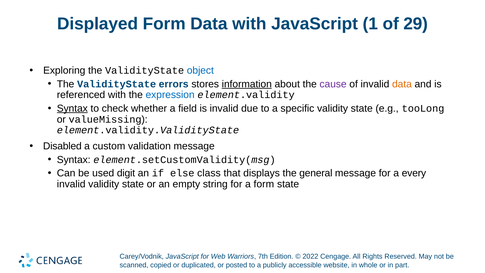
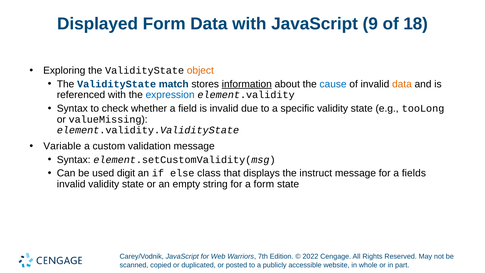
1: 1 -> 9
29: 29 -> 18
object colour: blue -> orange
errors: errors -> match
cause colour: purple -> blue
Syntax at (72, 108) underline: present -> none
Disabled: Disabled -> Variable
general: general -> instruct
every: every -> fields
